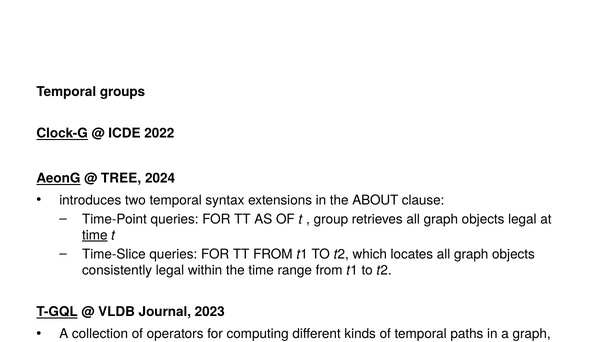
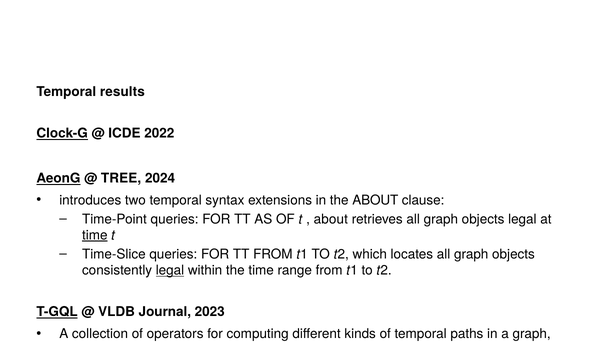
groups: groups -> results
group at (331, 219): group -> about
legal at (170, 270) underline: none -> present
